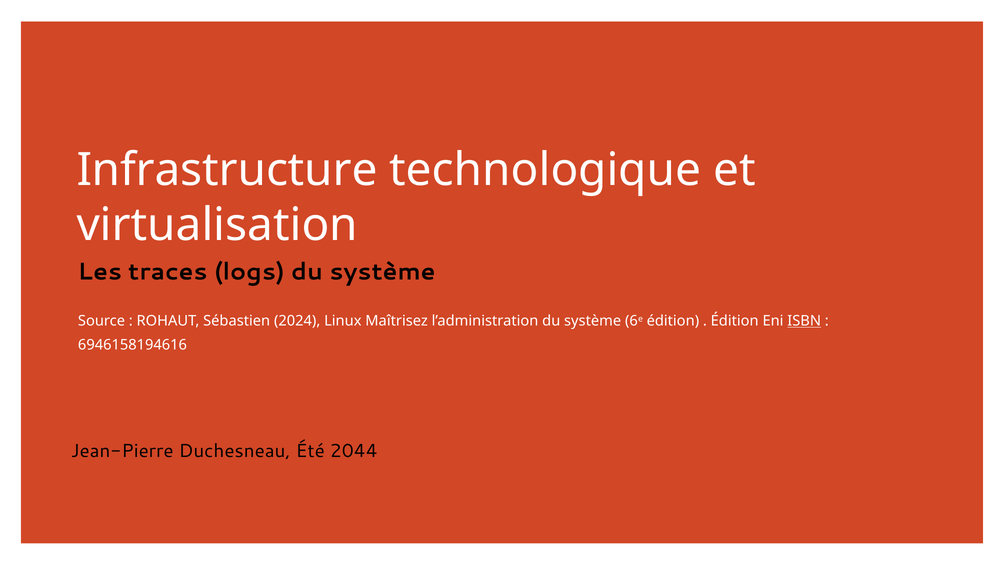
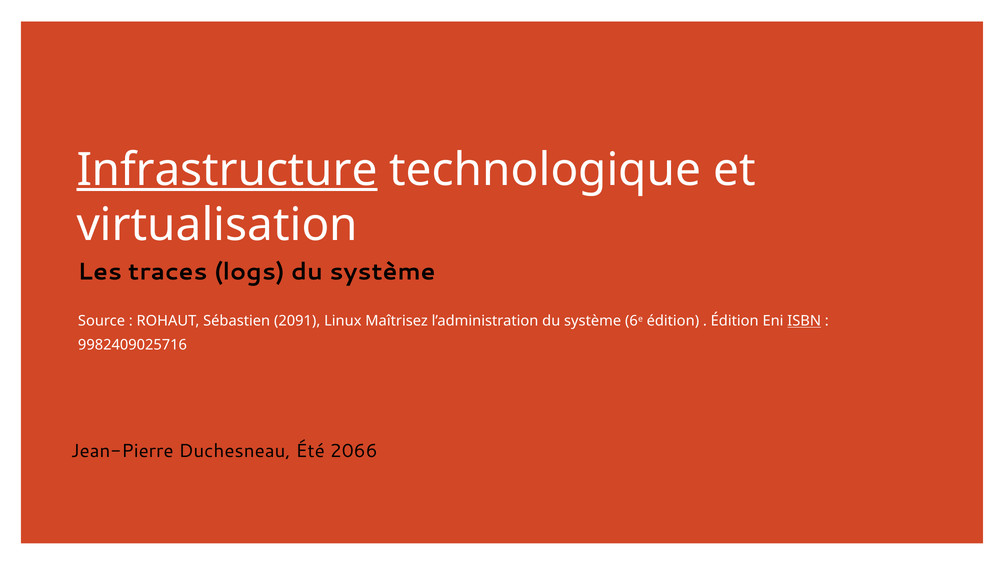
Infrastructure underline: none -> present
2024: 2024 -> 2091
6946158194616: 6946158194616 -> 9982409025716
2044: 2044 -> 2066
